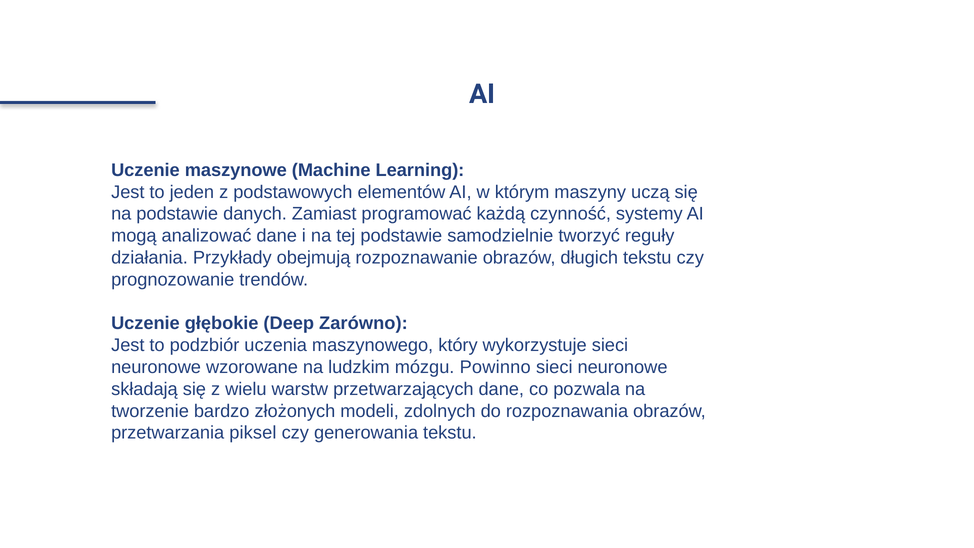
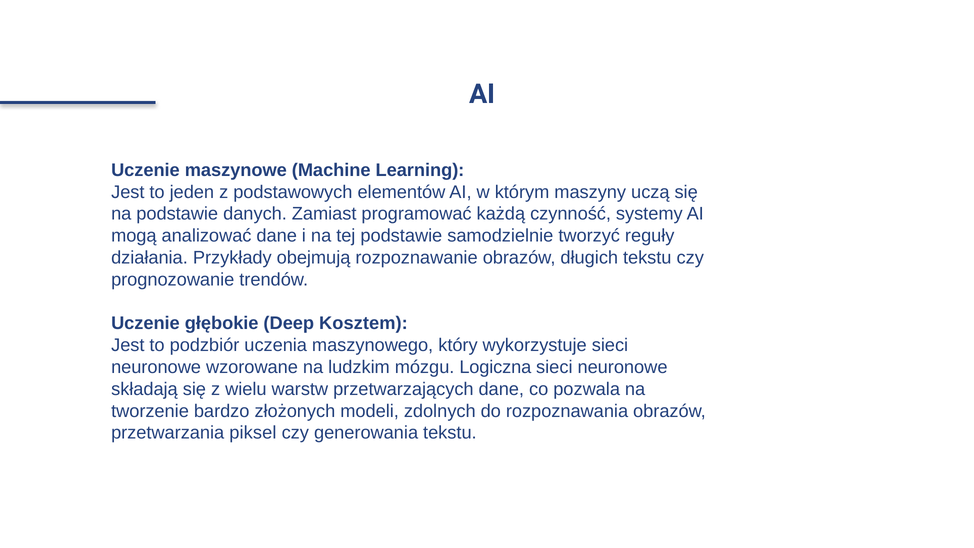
Zarówno: Zarówno -> Kosztem
Powinno: Powinno -> Logiczna
